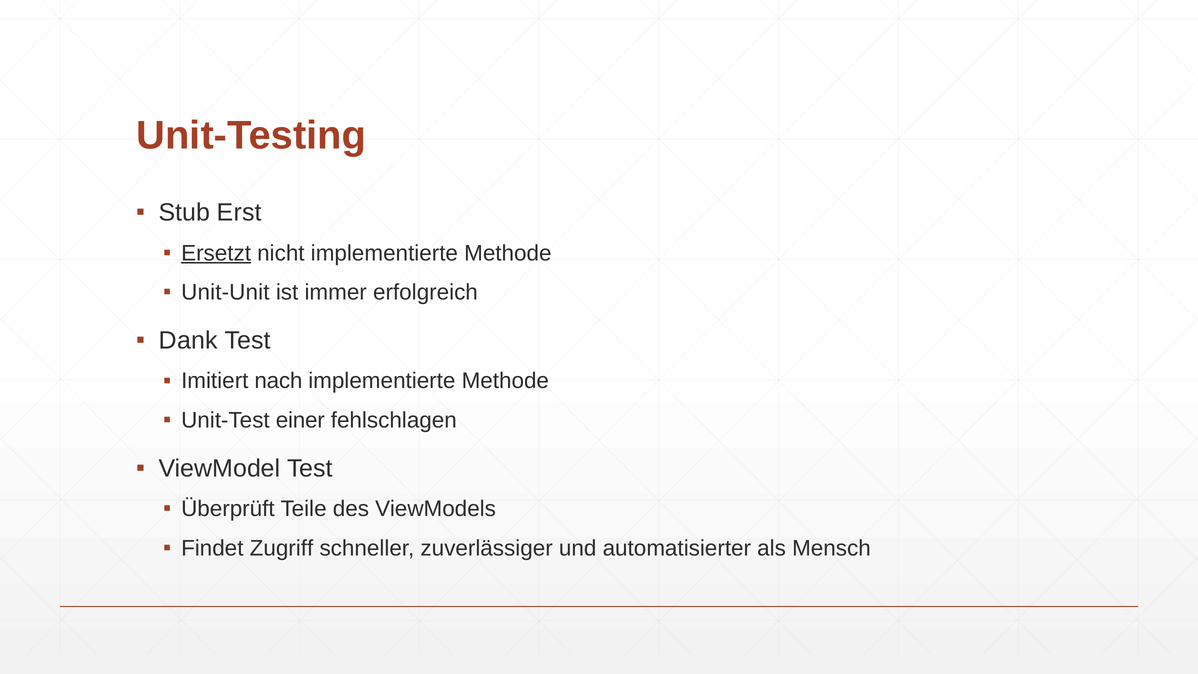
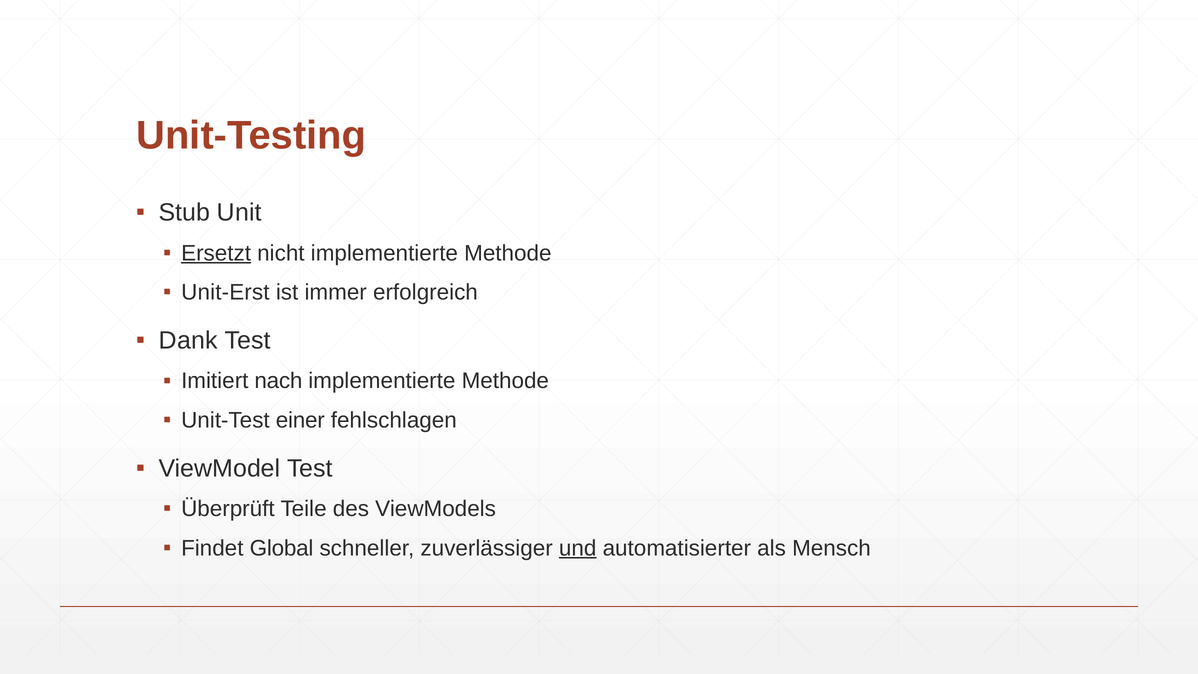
Erst: Erst -> Unit
Unit-Unit: Unit-Unit -> Unit-Erst
Zugriff: Zugriff -> Global
und underline: none -> present
